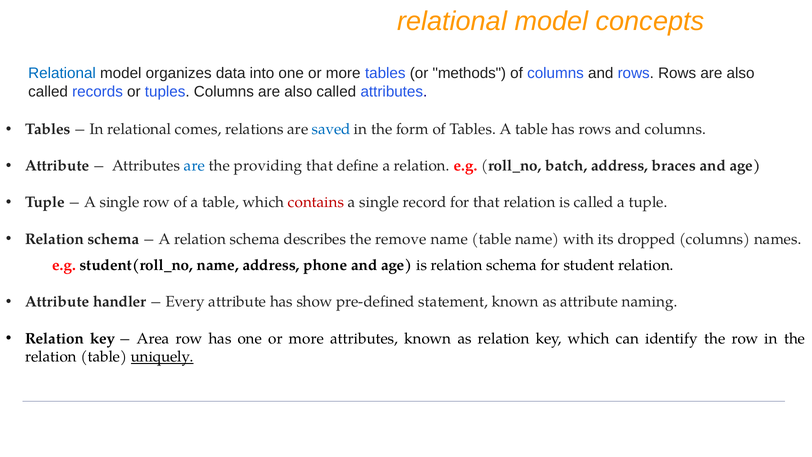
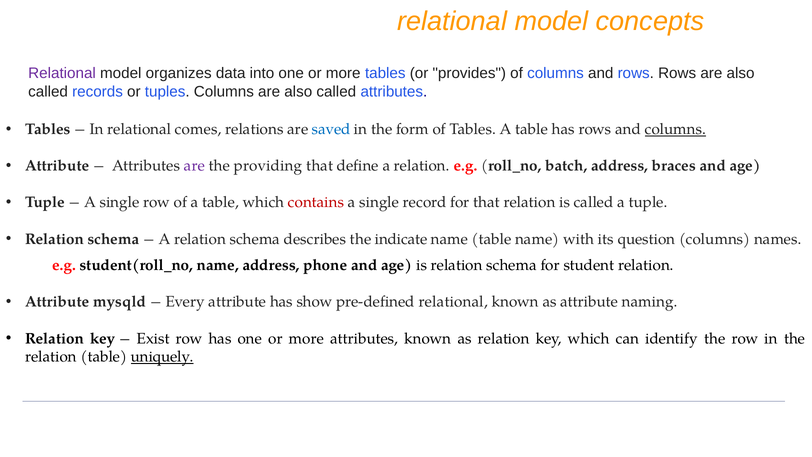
Relational at (62, 73) colour: blue -> purple
methods: methods -> provides
columns at (675, 129) underline: none -> present
are at (194, 166) colour: blue -> purple
remove: remove -> indicate
dropped: dropped -> question
handler: handler -> mysqld
pre-defined statement: statement -> relational
Area: Area -> Exist
